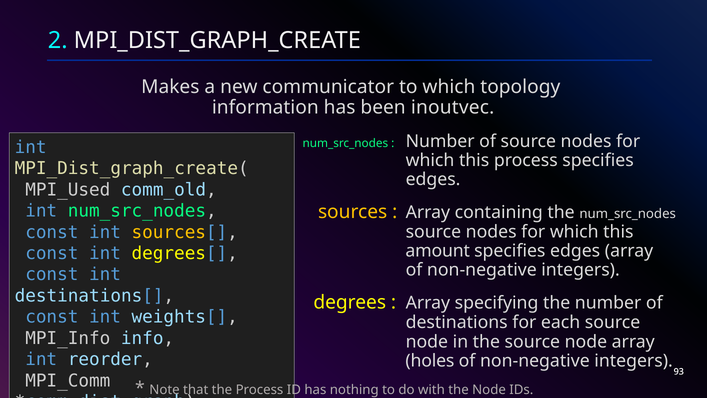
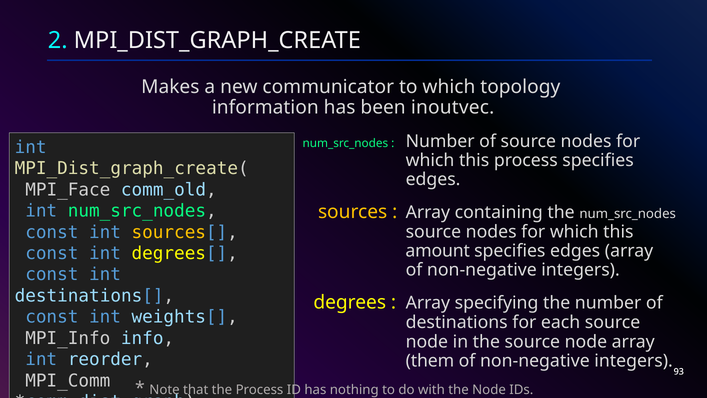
MPI_Used: MPI_Used -> MPI_Face
holes: holes -> them
